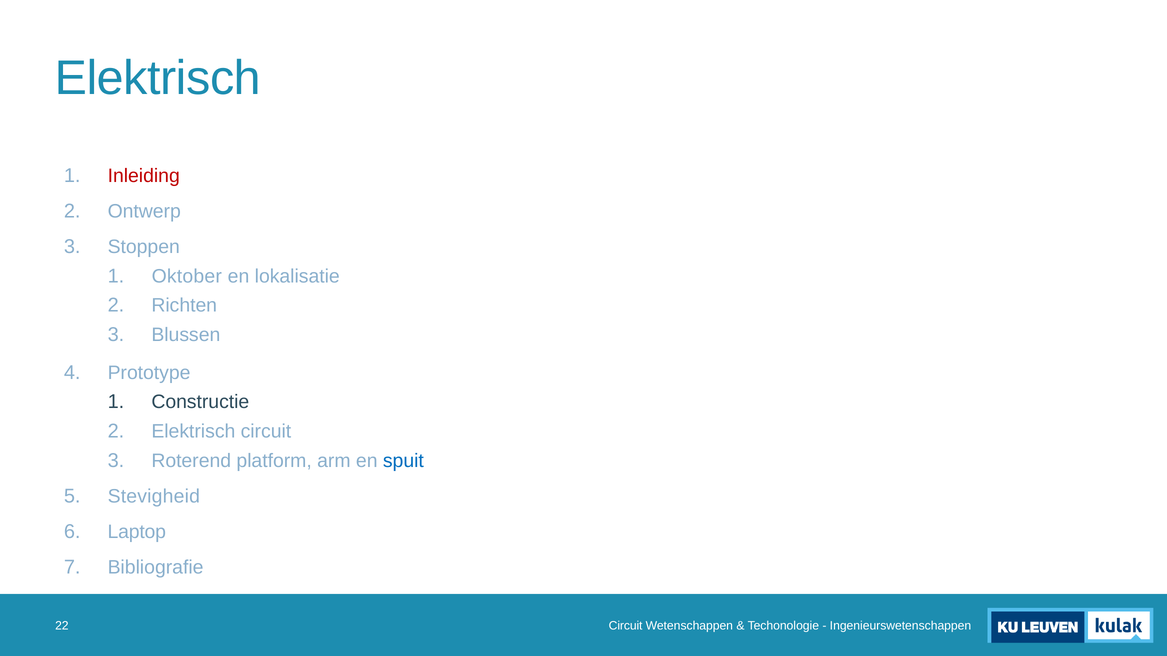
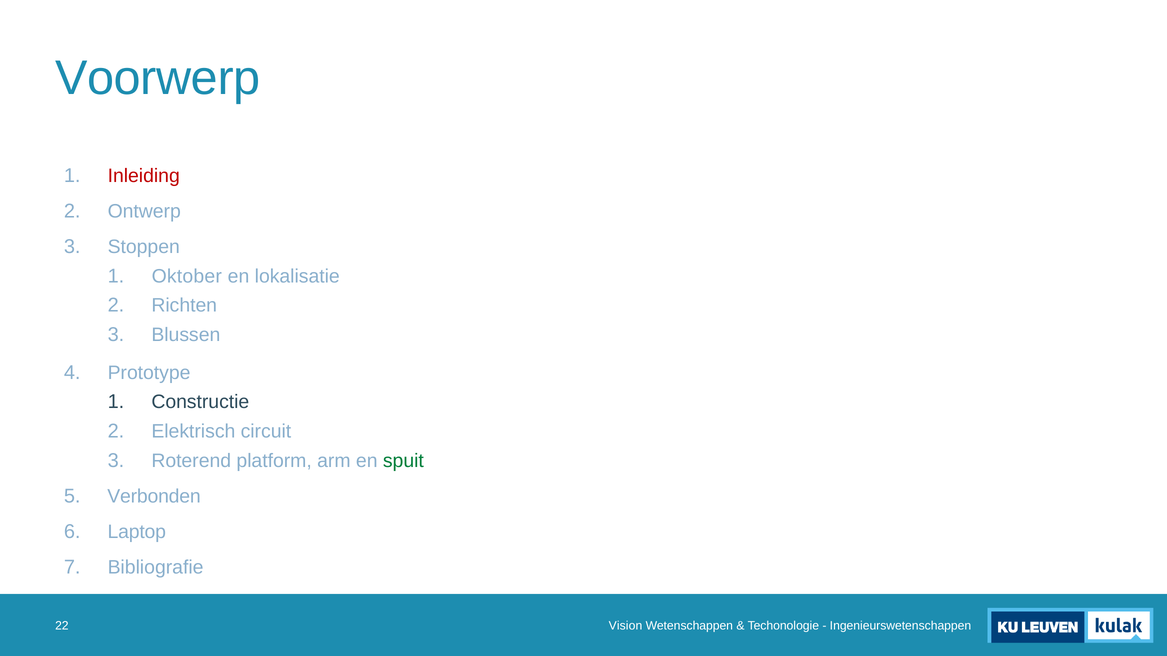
Elektrisch at (158, 78): Elektrisch -> Voorwerp
spuit colour: blue -> green
Stevigheid: Stevigheid -> Verbonden
Circuit at (626, 626): Circuit -> Vision
